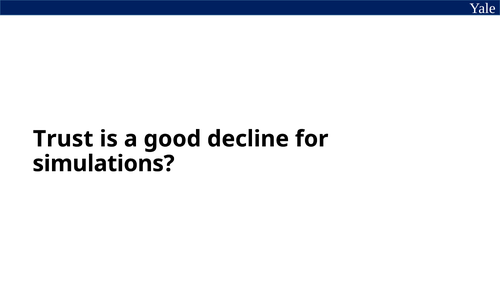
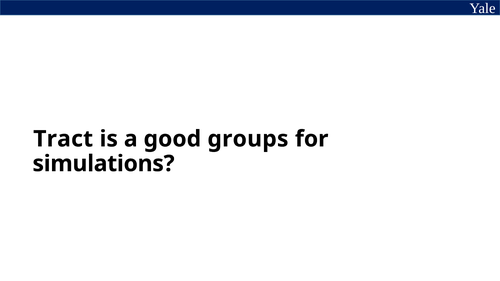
Trust: Trust -> Tract
decline: decline -> groups
